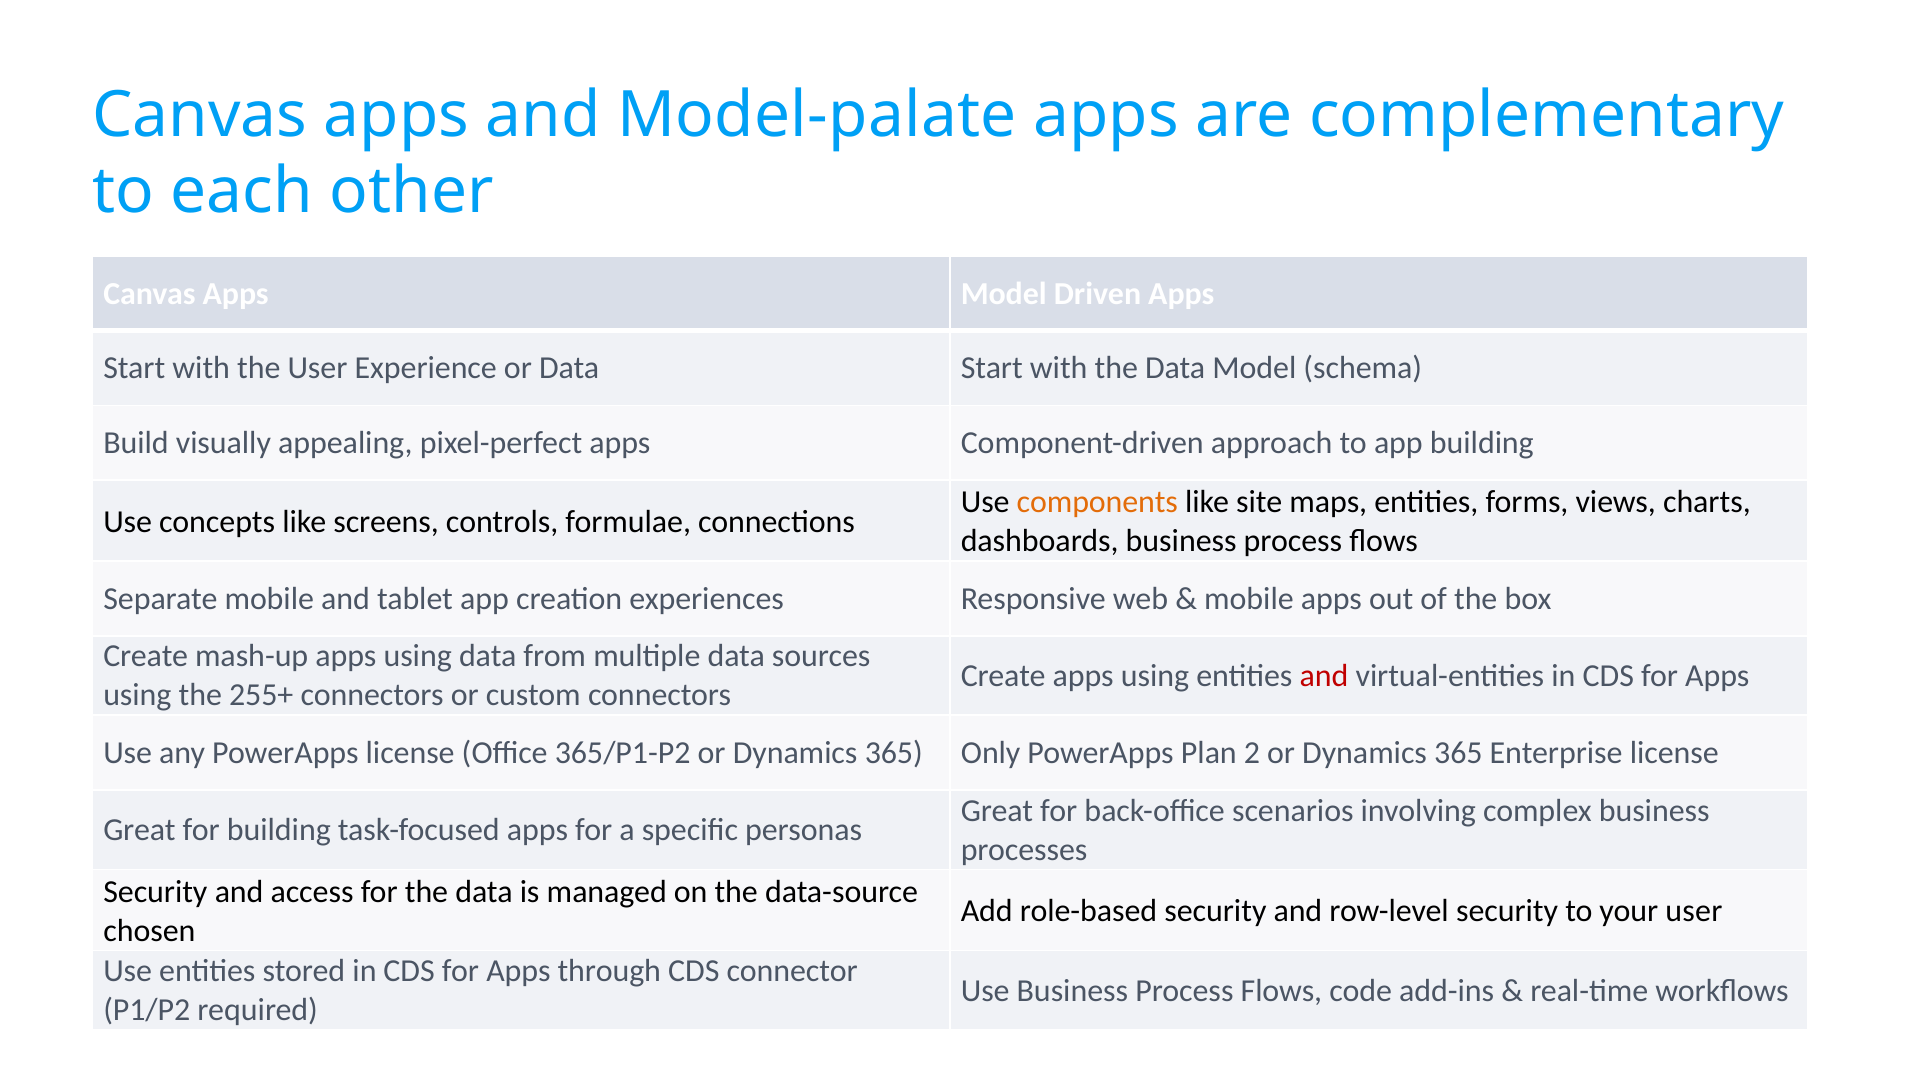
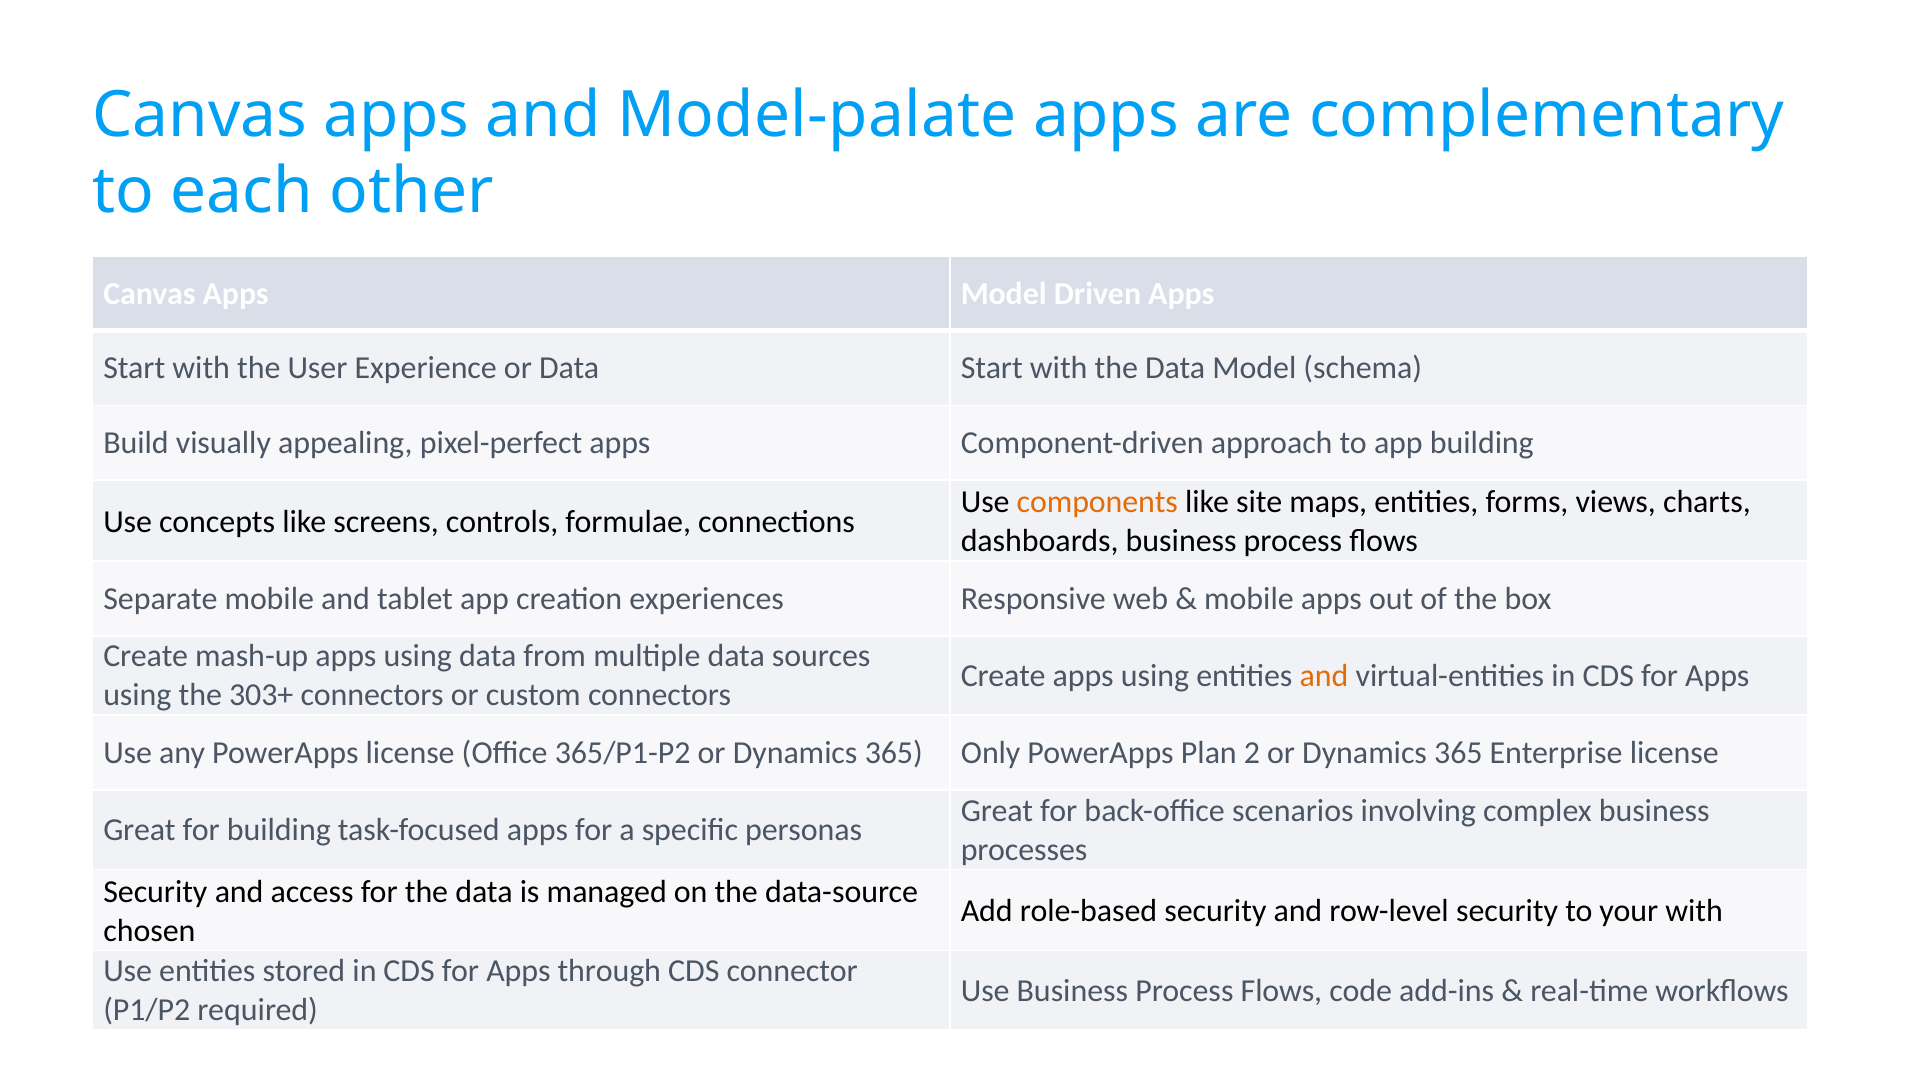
and at (1324, 676) colour: red -> orange
255+: 255+ -> 303+
your user: user -> with
